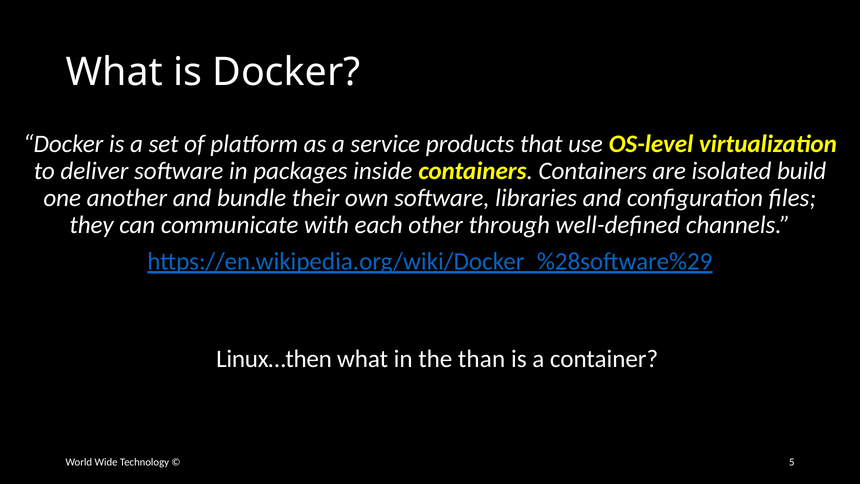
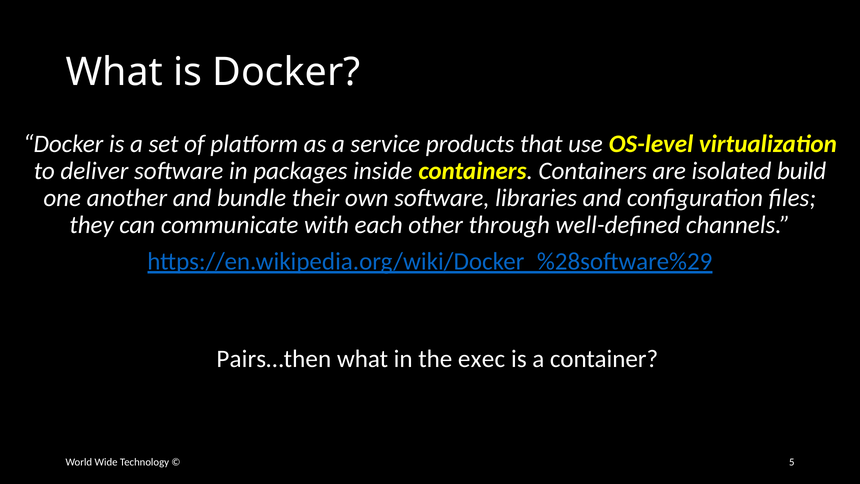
Linux…then: Linux…then -> Pairs…then
than: than -> exec
